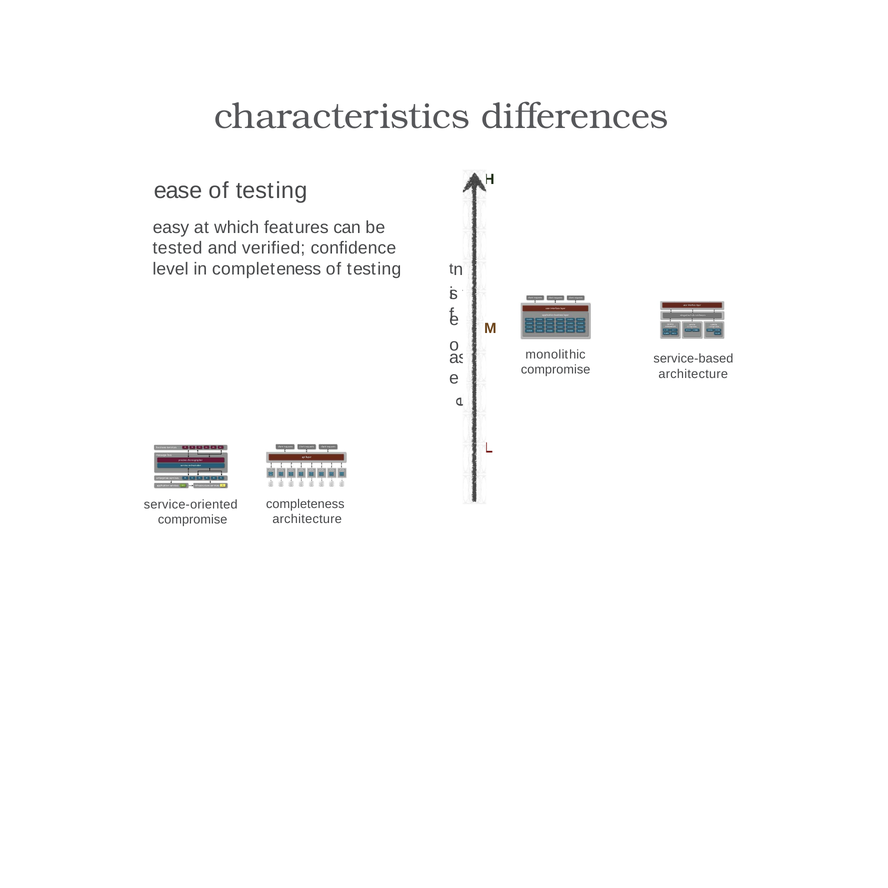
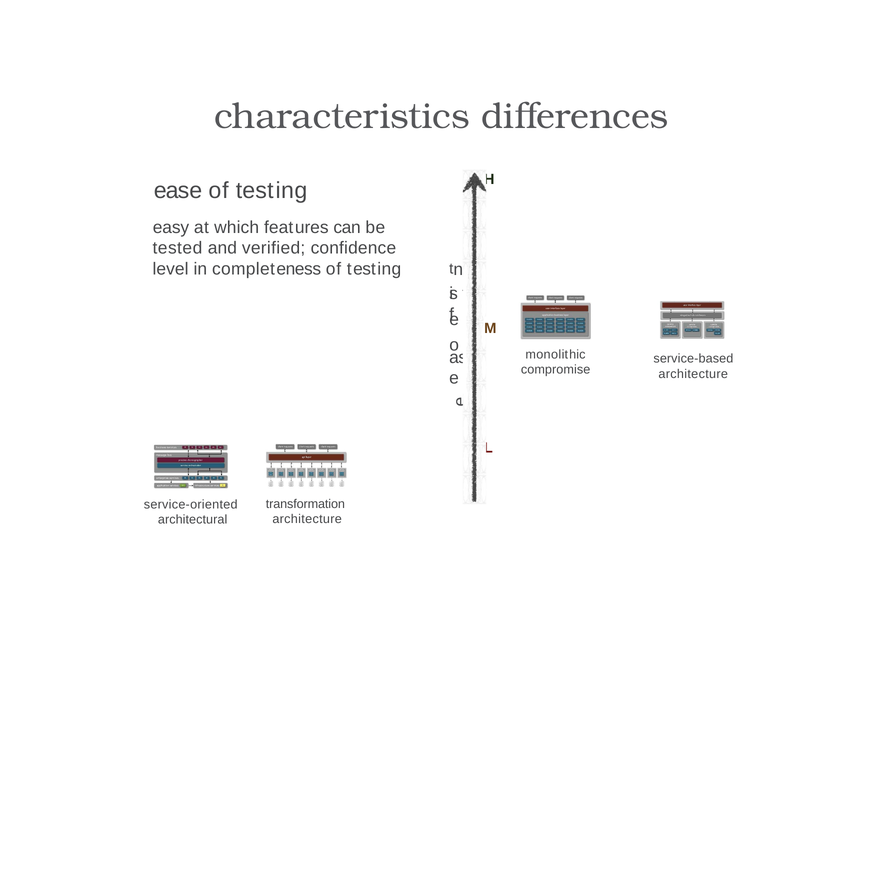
completeness at (305, 504): completeness -> transformation
compromise at (193, 520): compromise -> architectural
